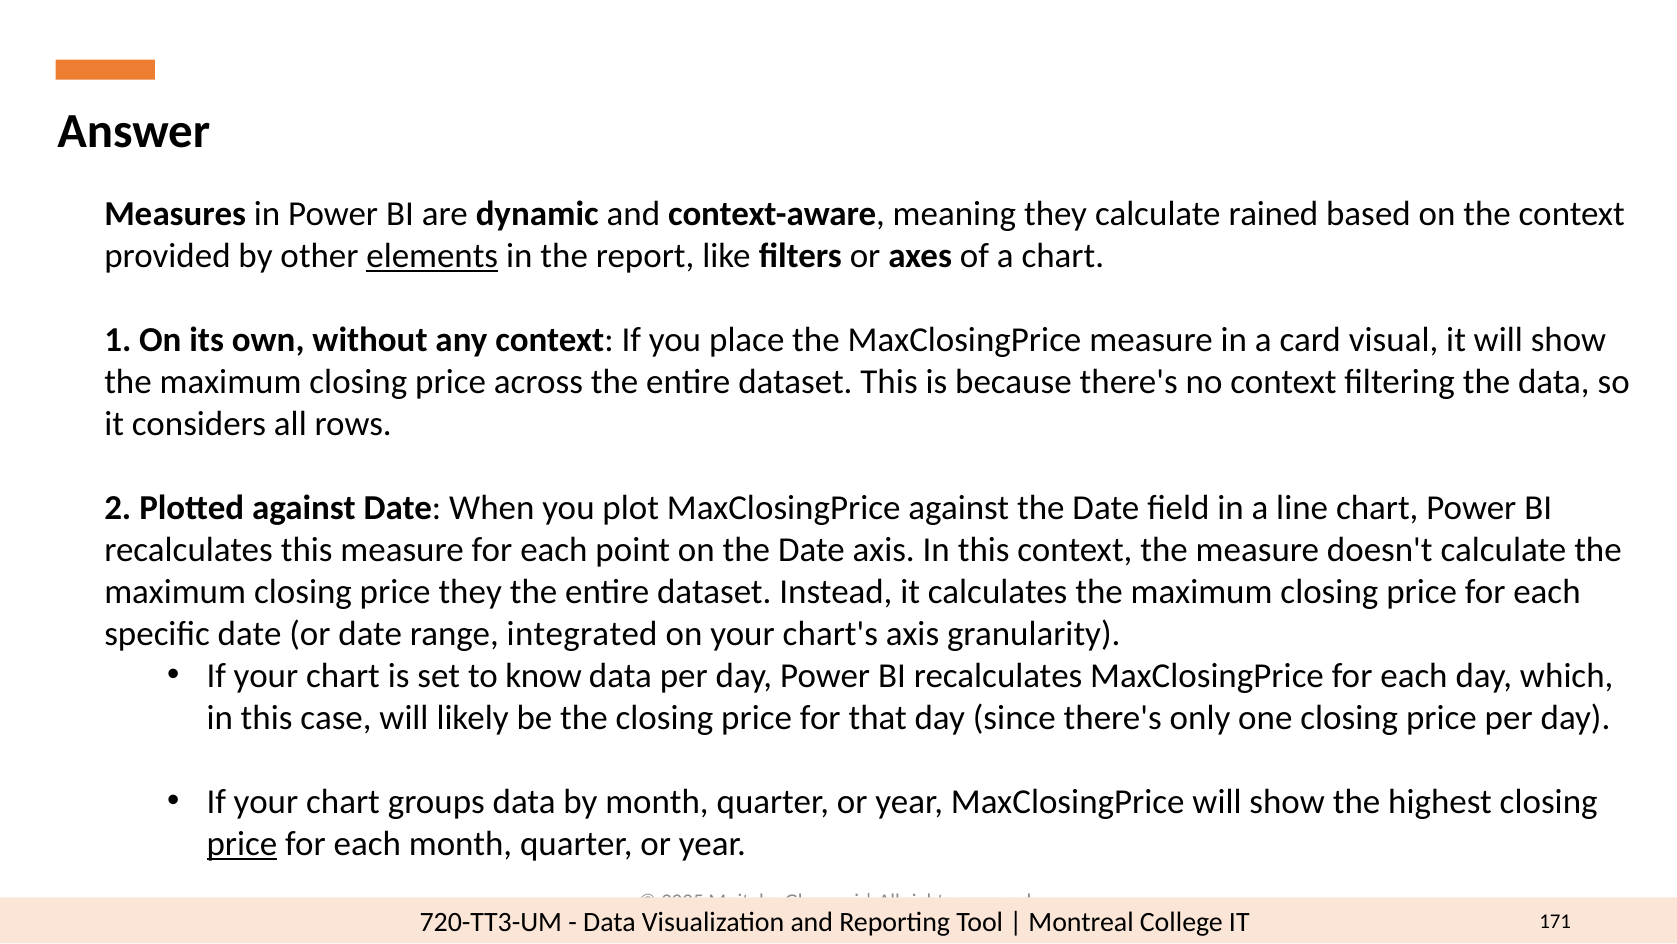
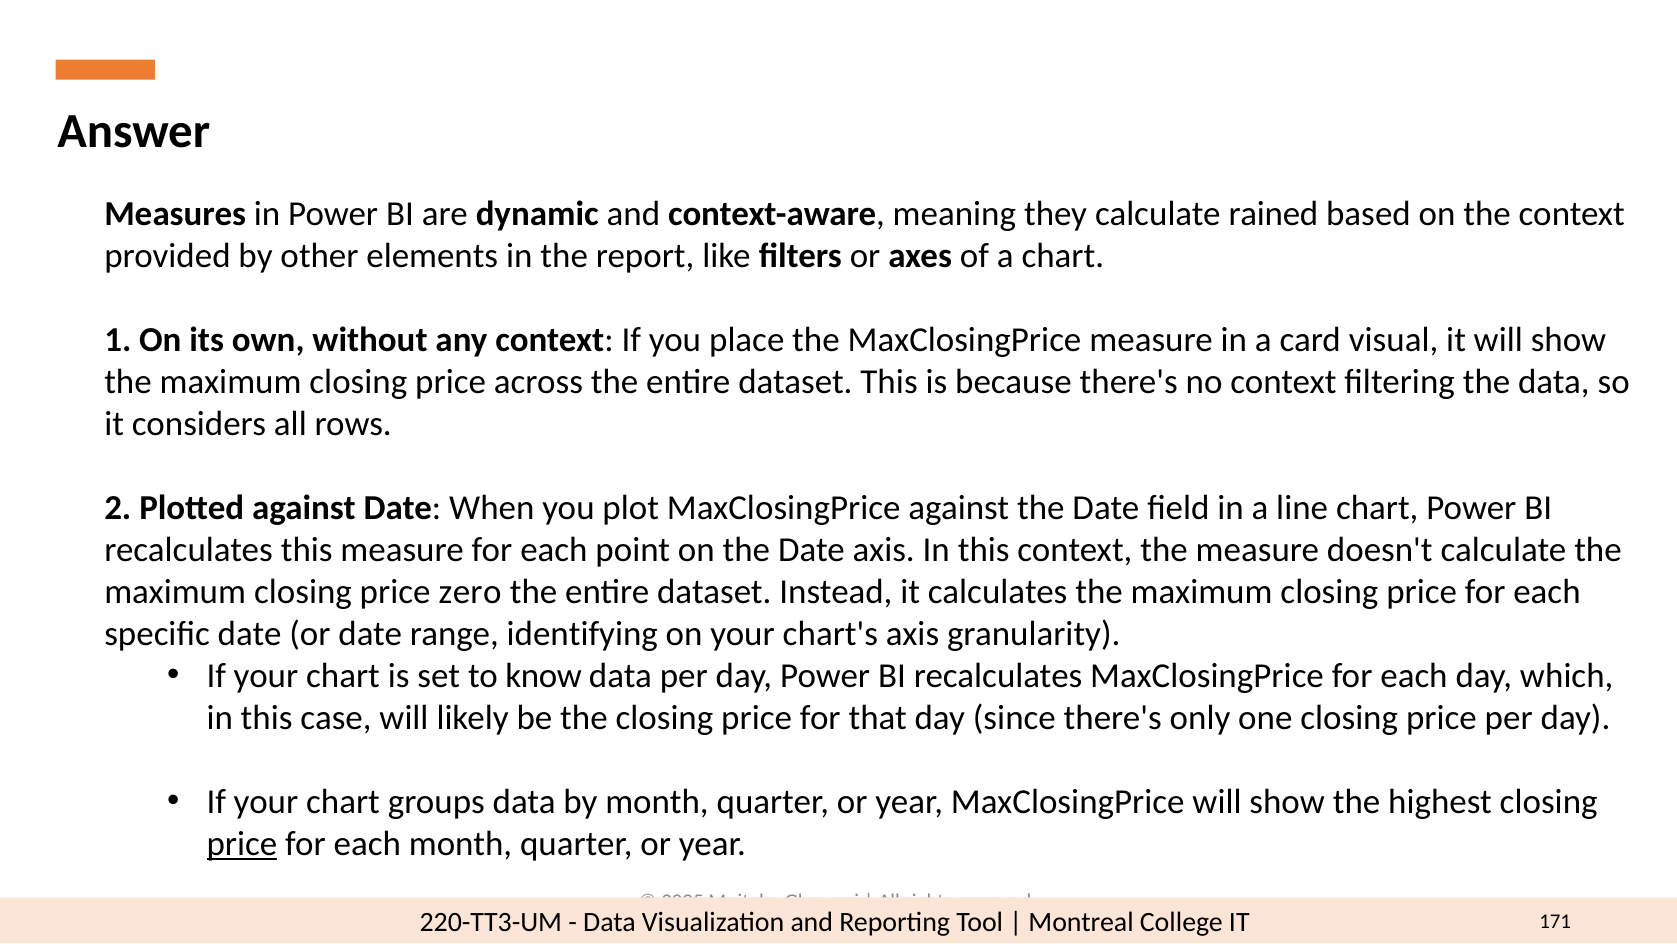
elements underline: present -> none
price they: they -> zero
integrated: integrated -> identifying
720-TT3-UM: 720-TT3-UM -> 220-TT3-UM
